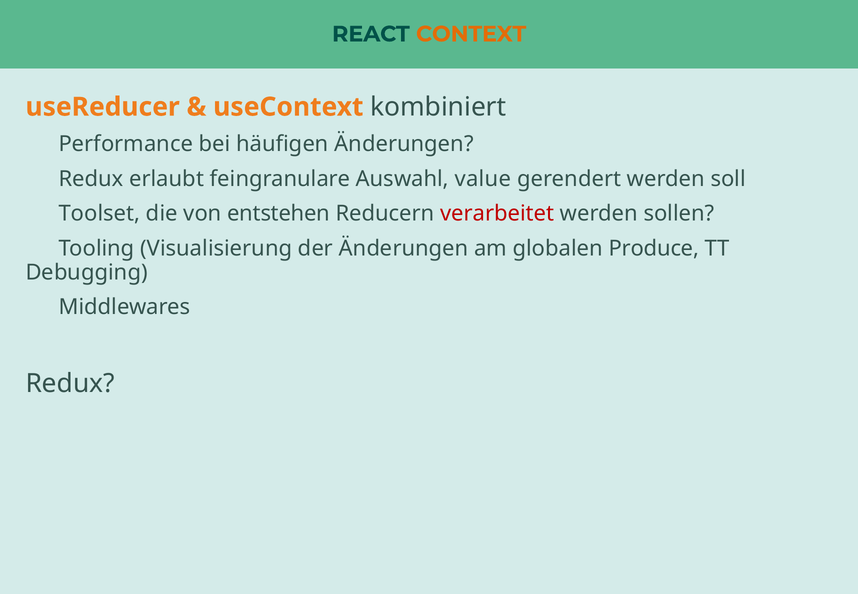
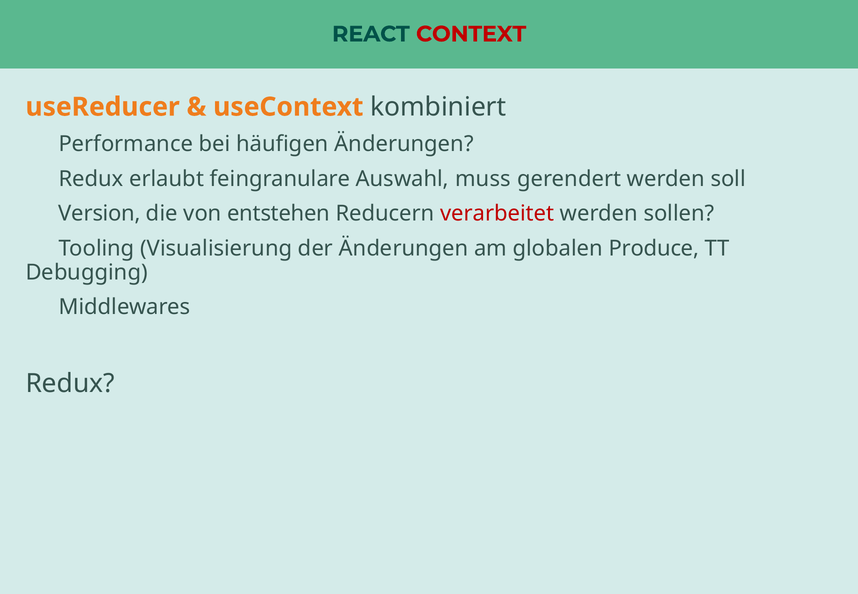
CONTEXT colour: orange -> red
value: value -> muss
Toolset: Toolset -> Version
